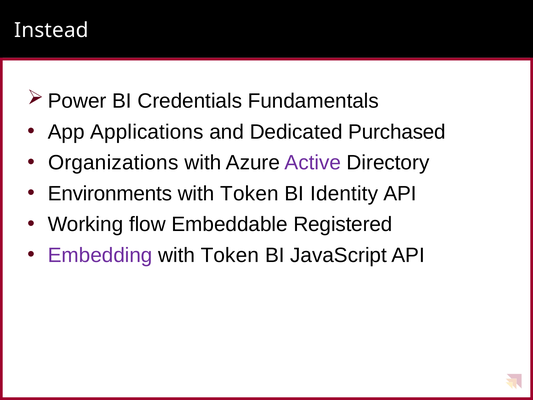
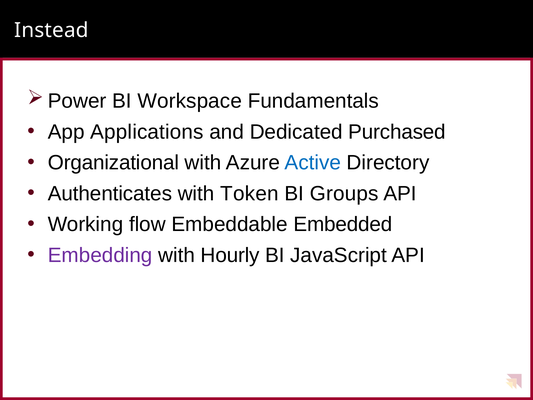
Credentials: Credentials -> Workspace
Organizations: Organizations -> Organizational
Active colour: purple -> blue
Environments: Environments -> Authenticates
Identity: Identity -> Groups
Registered: Registered -> Embedded
Token at (230, 255): Token -> Hourly
